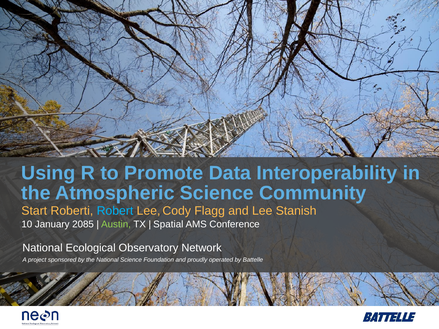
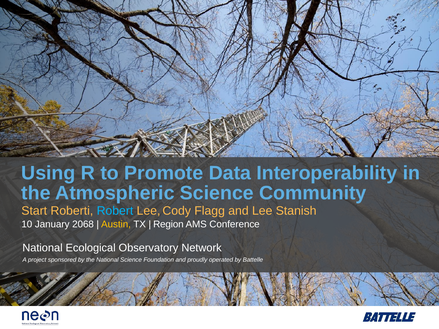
2085: 2085 -> 2068
Austin colour: light green -> yellow
Spatial: Spatial -> Region
